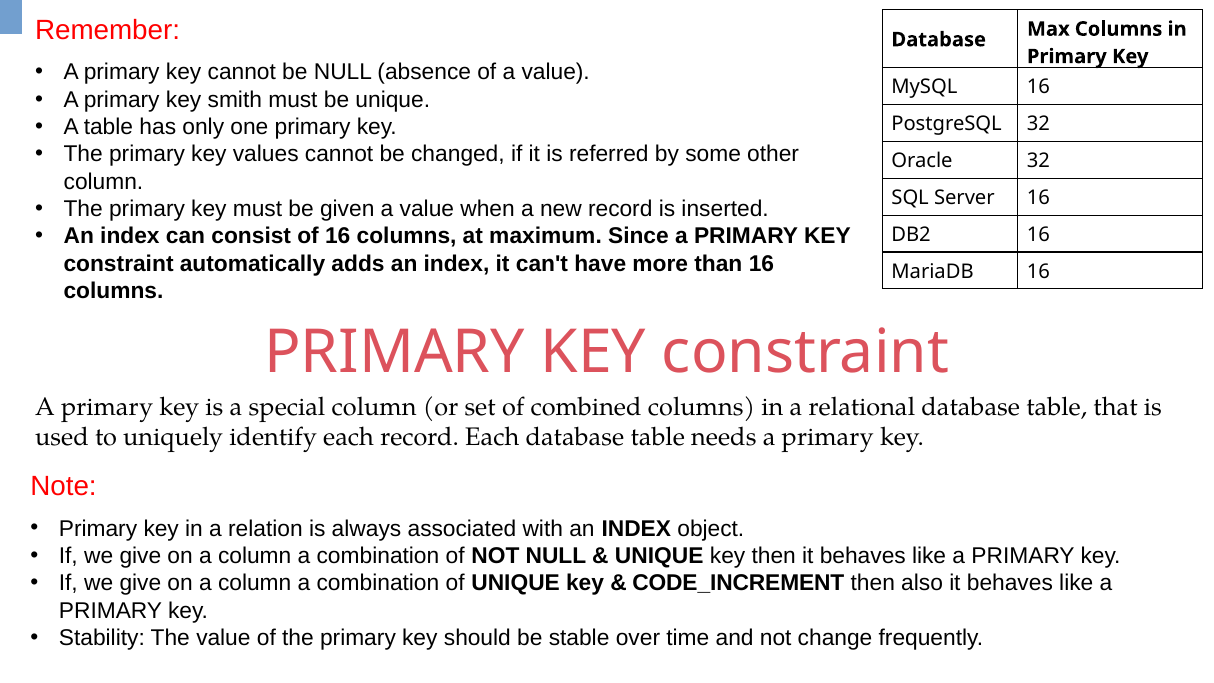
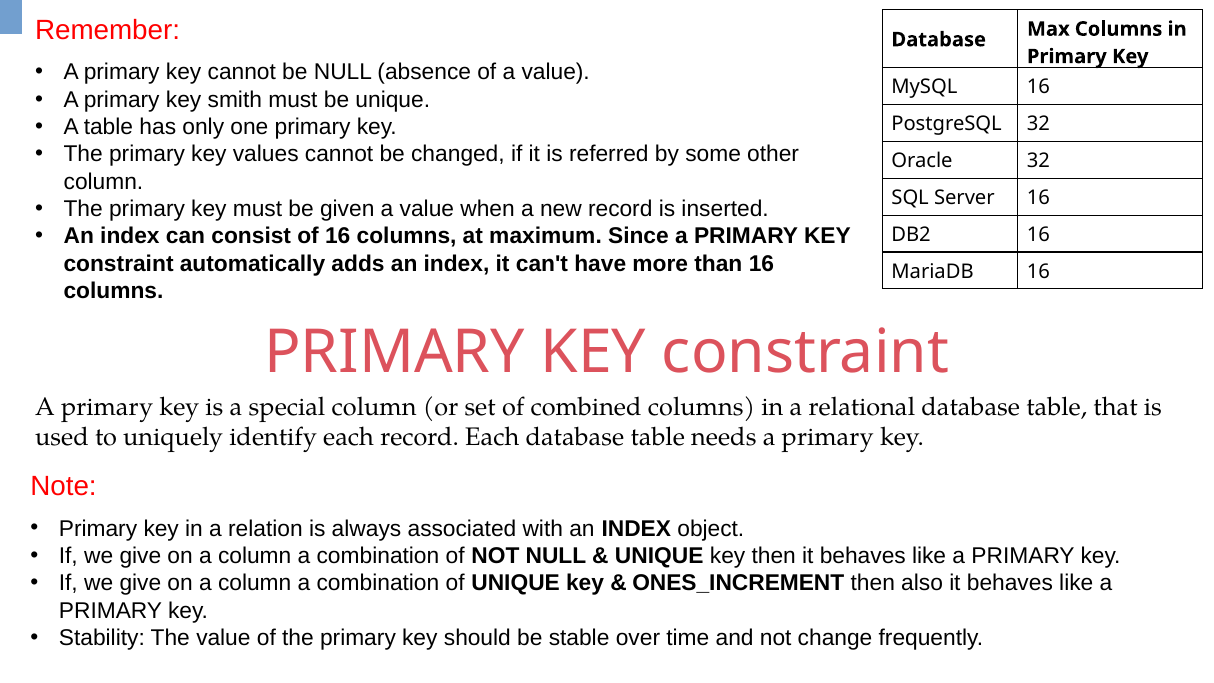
CODE_INCREMENT: CODE_INCREMENT -> ONES_INCREMENT
